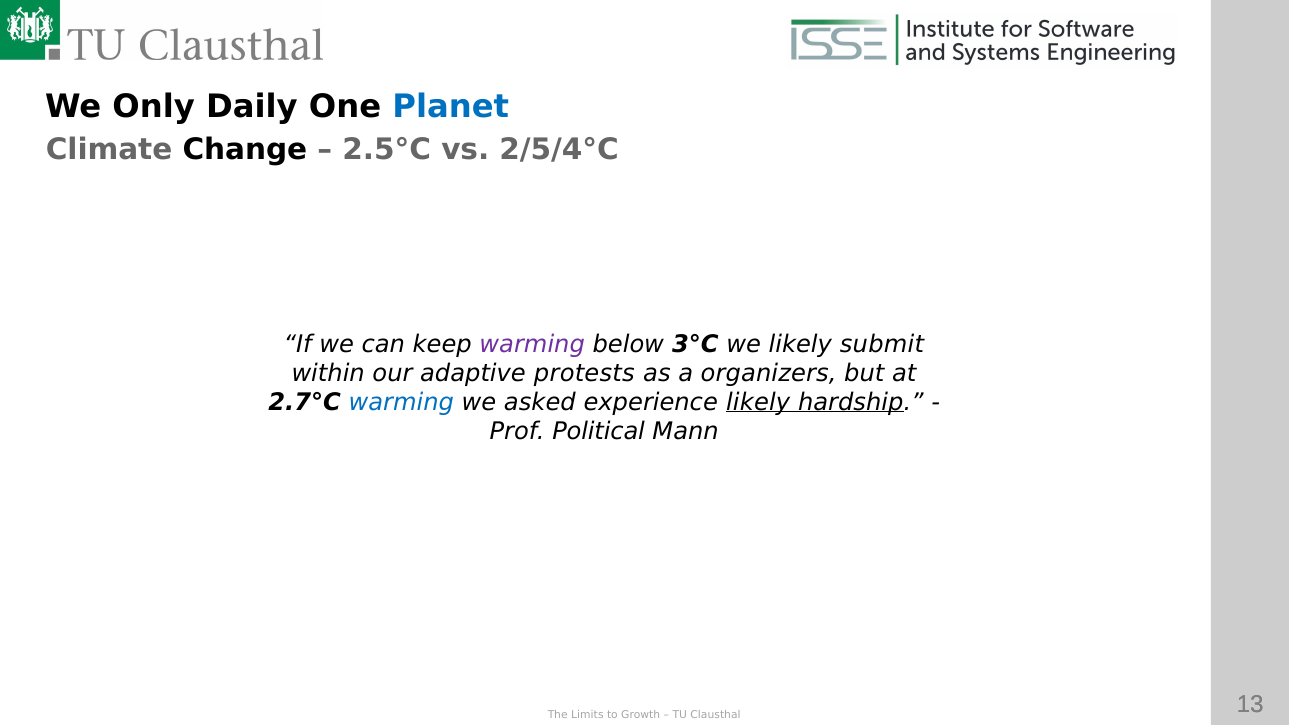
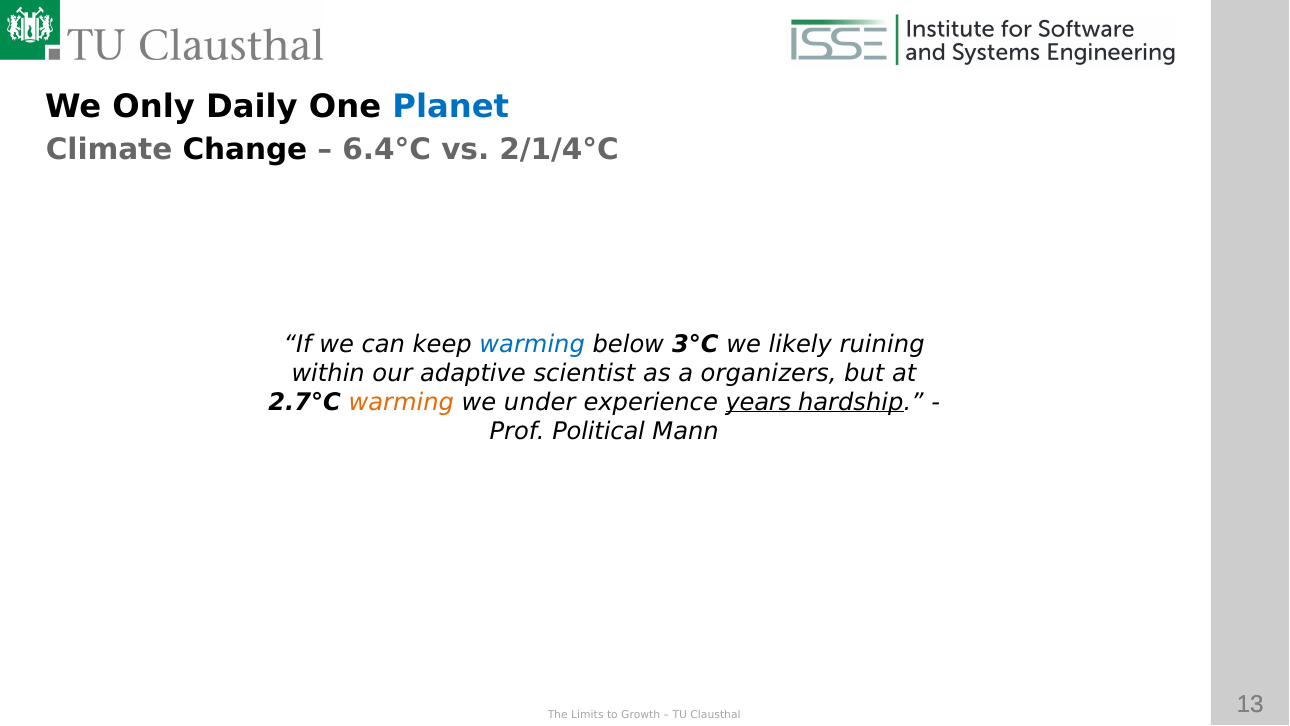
2.5°C: 2.5°C -> 6.4°C
2/5/4°C: 2/5/4°C -> 2/1/4°C
warming at (532, 344) colour: purple -> blue
submit: submit -> ruining
protests: protests -> scientist
warming at (401, 402) colour: blue -> orange
asked: asked -> under
experience likely: likely -> years
